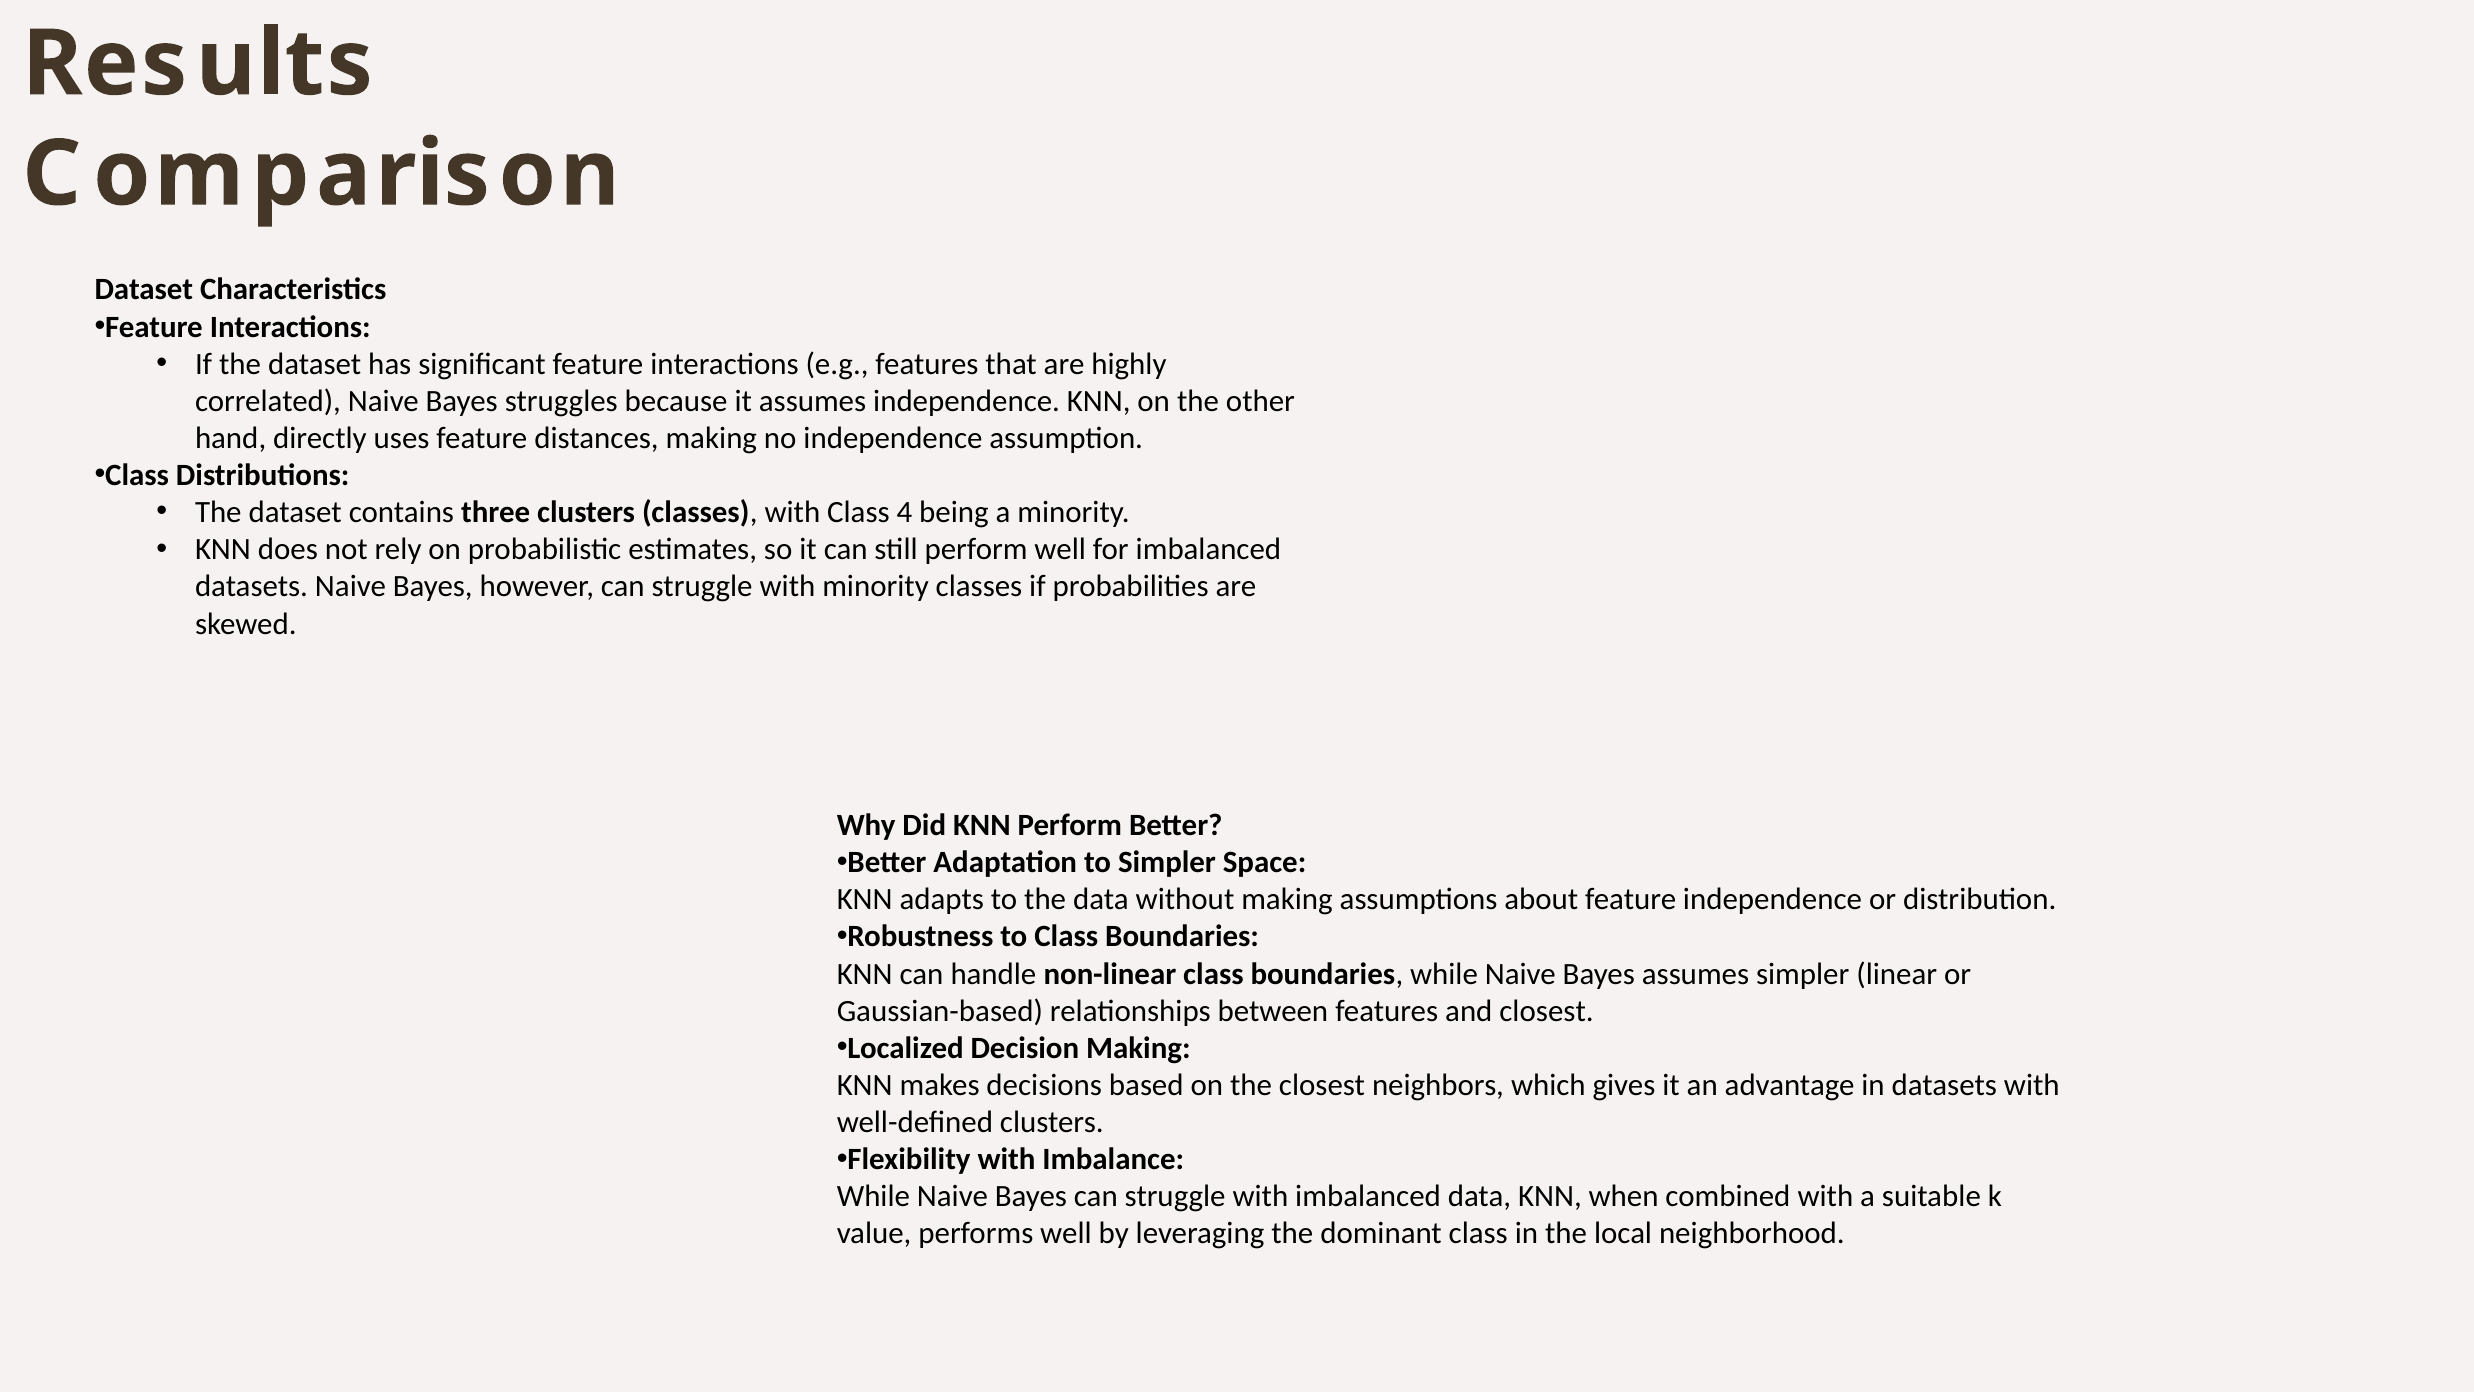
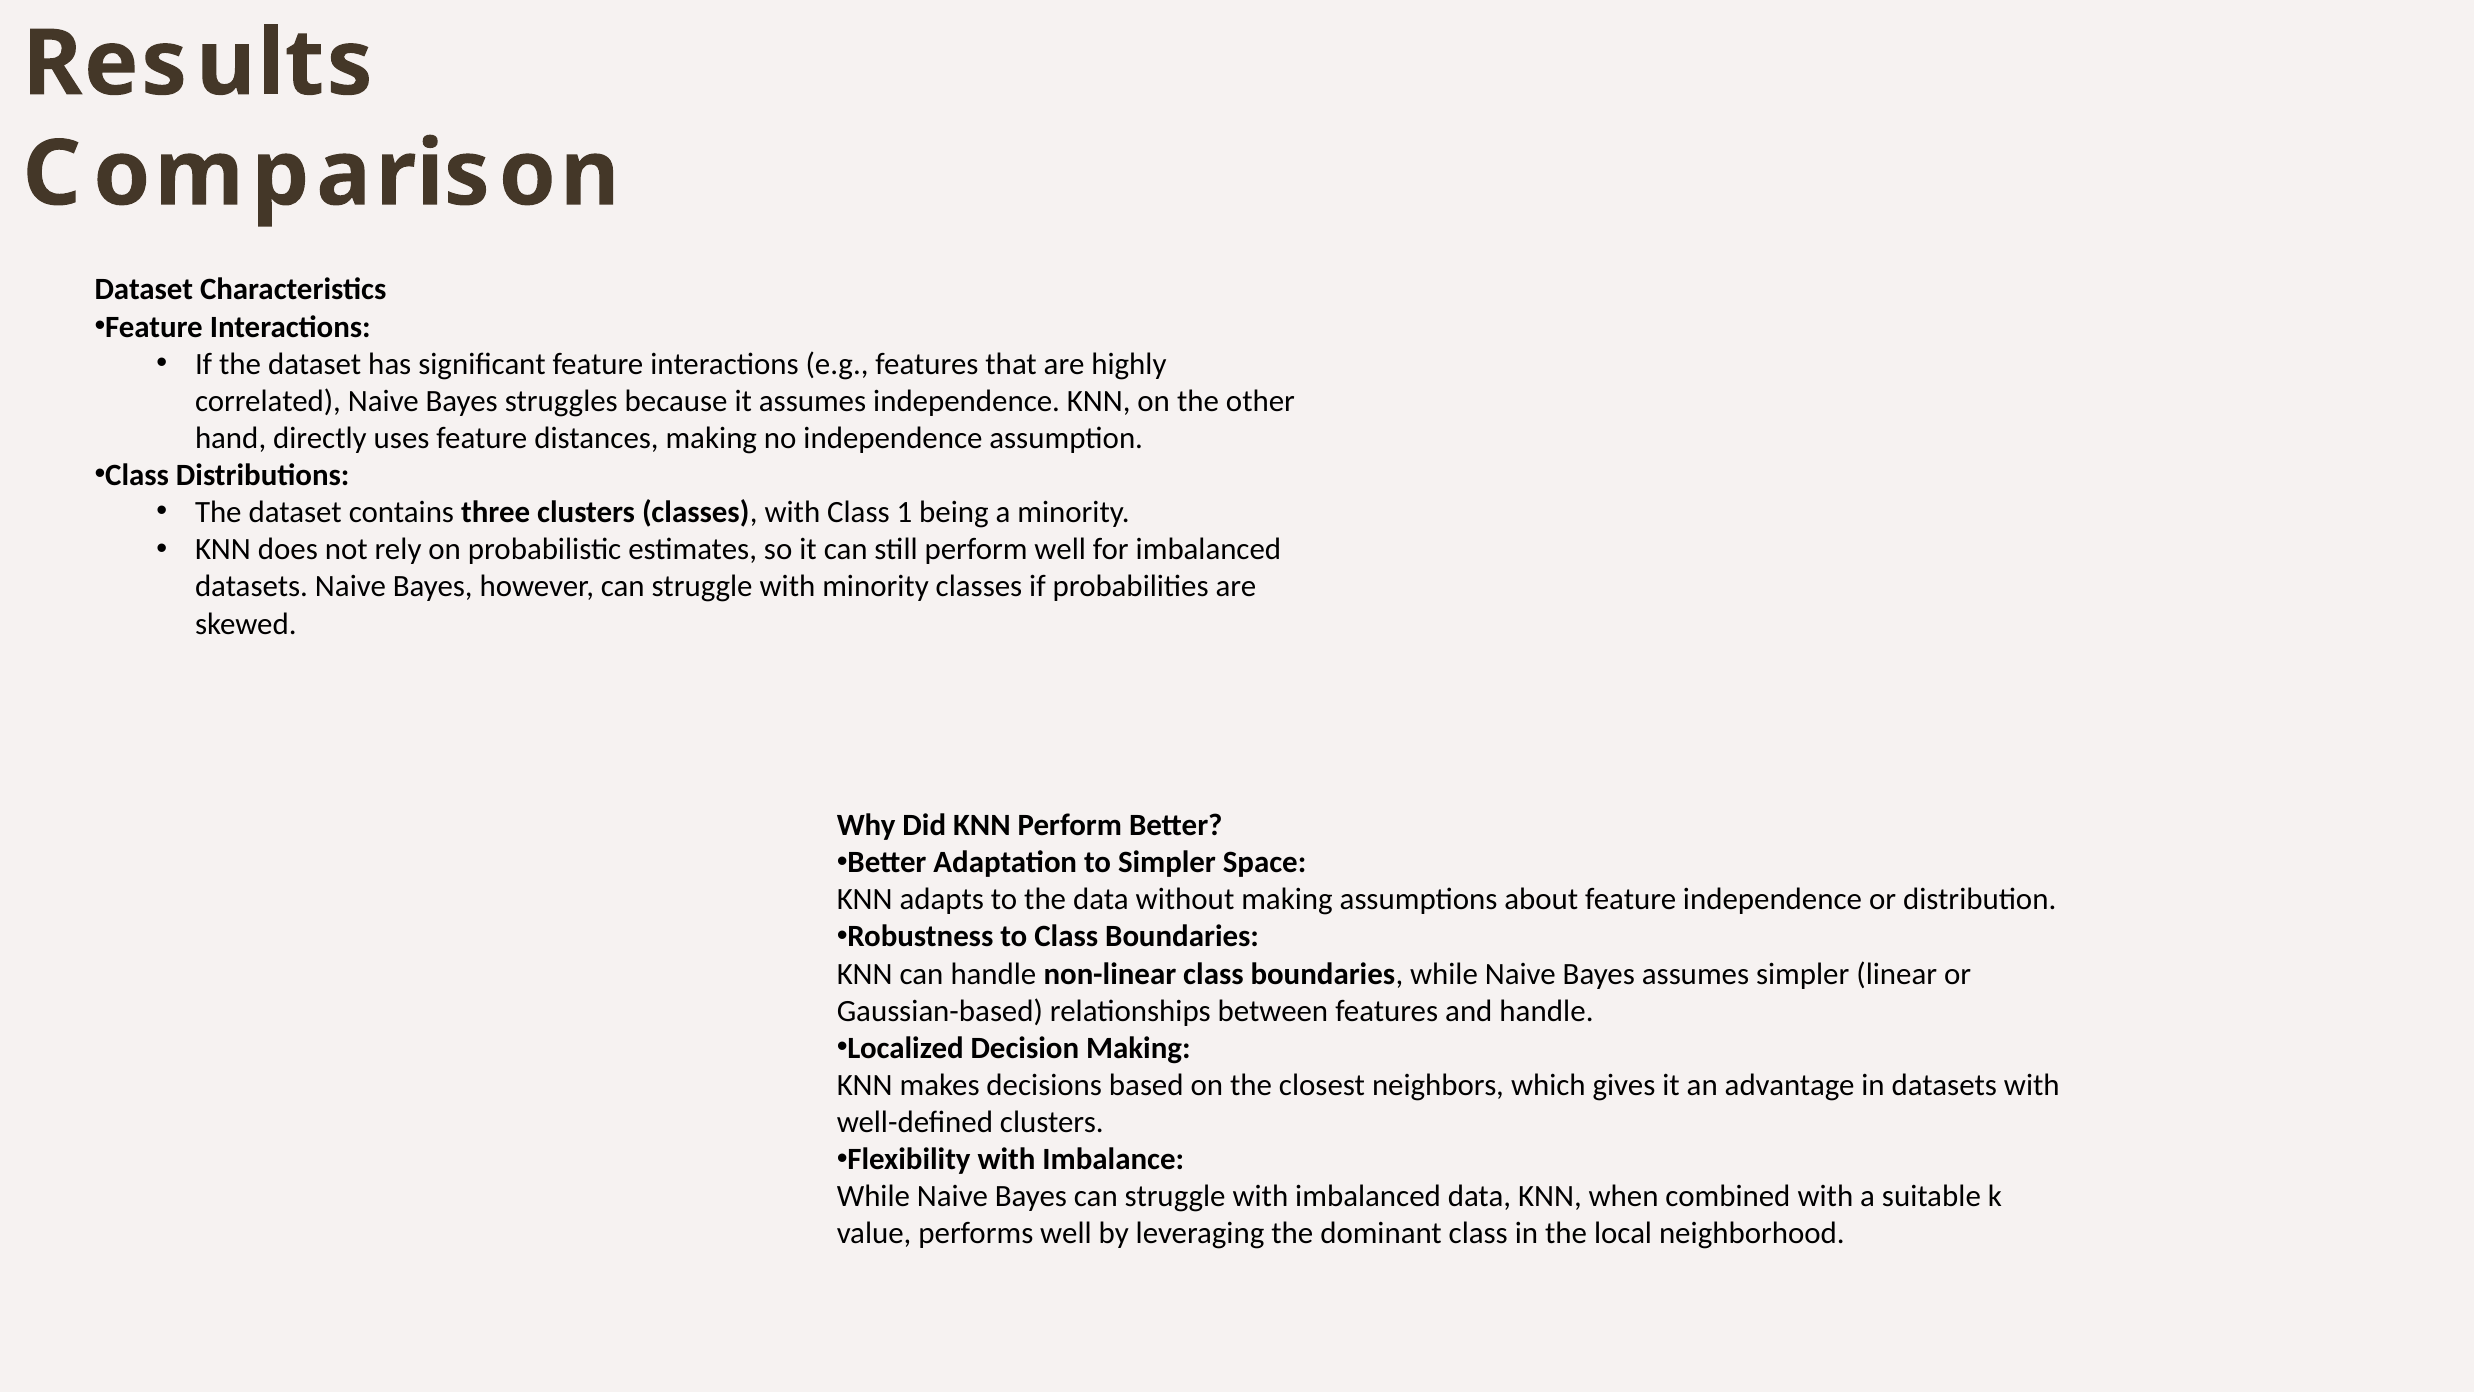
4: 4 -> 1
and closest: closest -> handle
